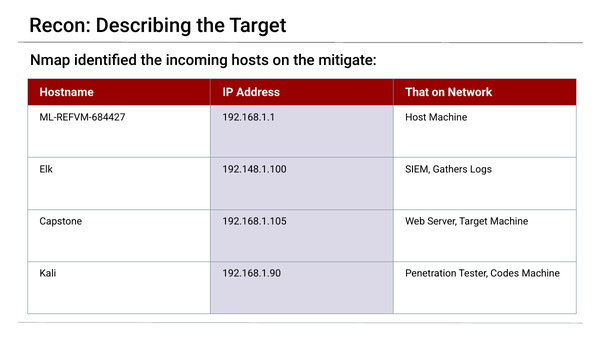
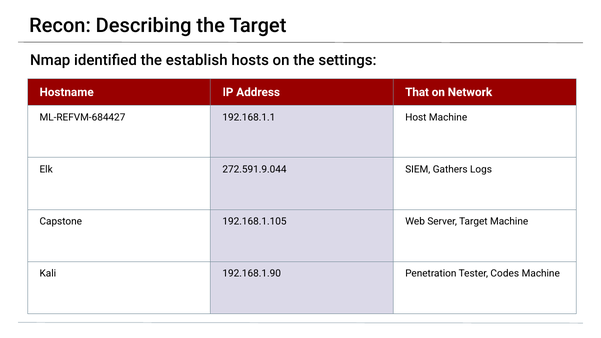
incoming: incoming -> establish
mitigate: mitigate -> settings
192.148.1.100: 192.148.1.100 -> 272.591.9.044
